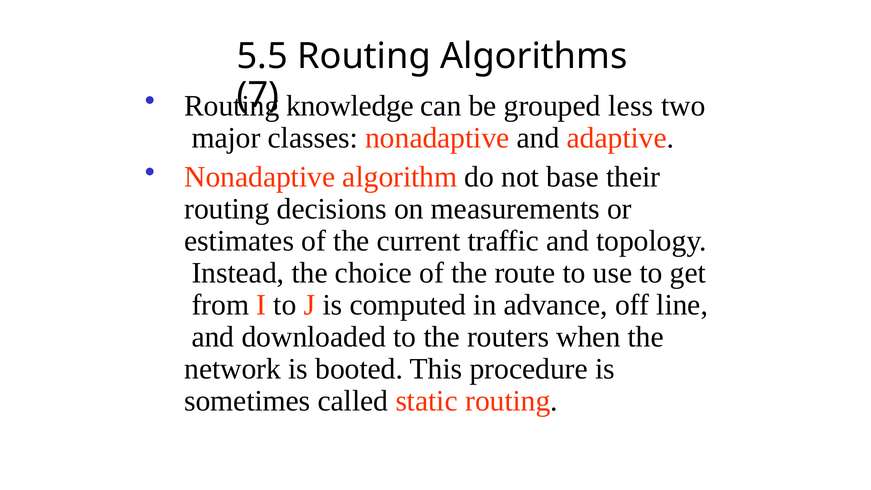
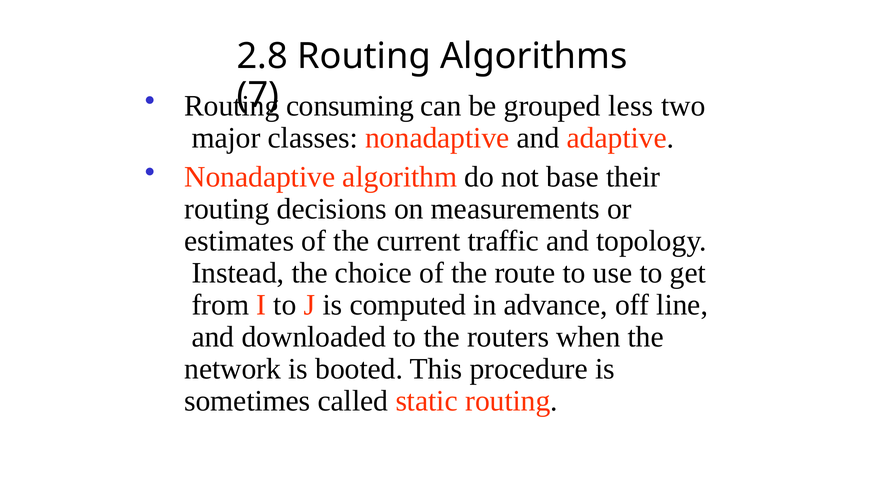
5.5: 5.5 -> 2.8
knowledge: knowledge -> consuming
